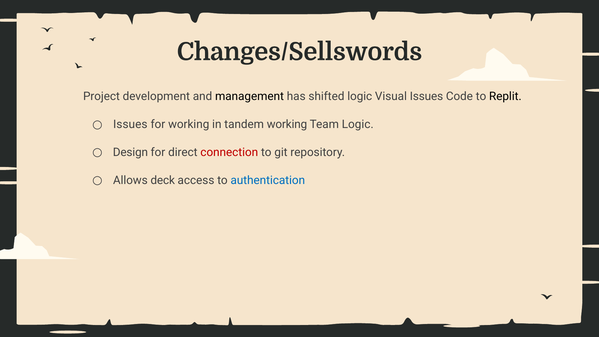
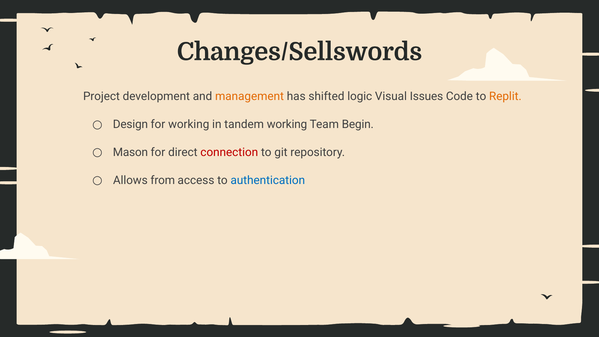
management colour: black -> orange
Replit colour: black -> orange
Issues at (130, 124): Issues -> Design
Team Logic: Logic -> Begin
Design: Design -> Mason
deck: deck -> from
